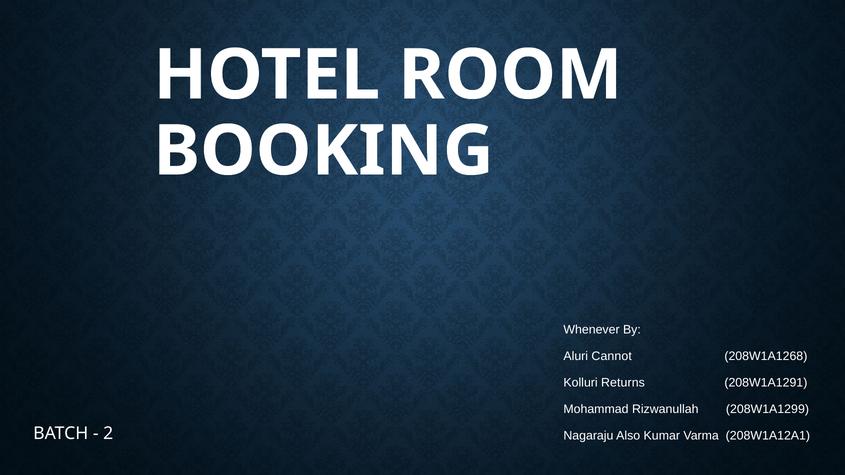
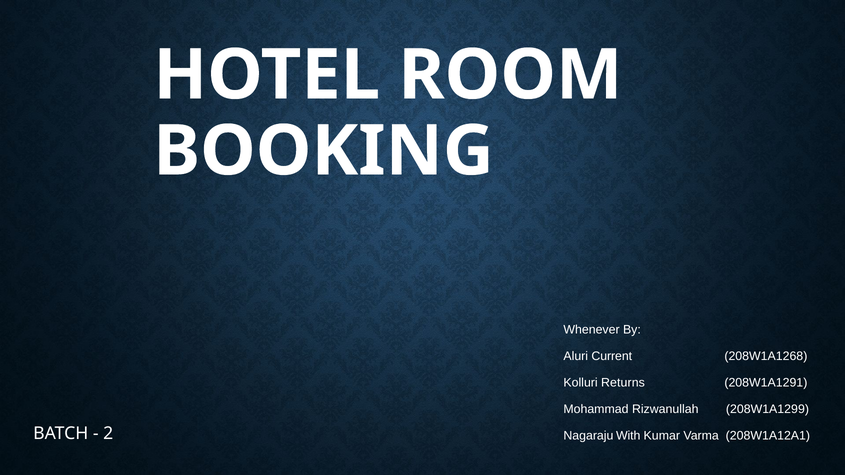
Cannot: Cannot -> Current
Also: Also -> With
